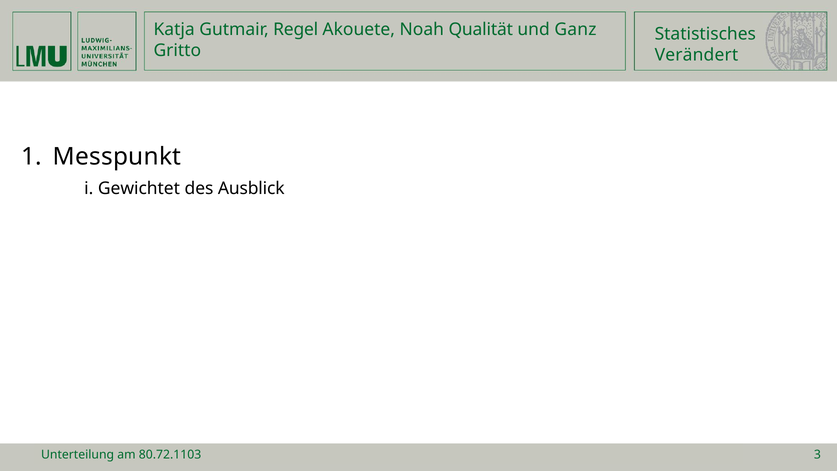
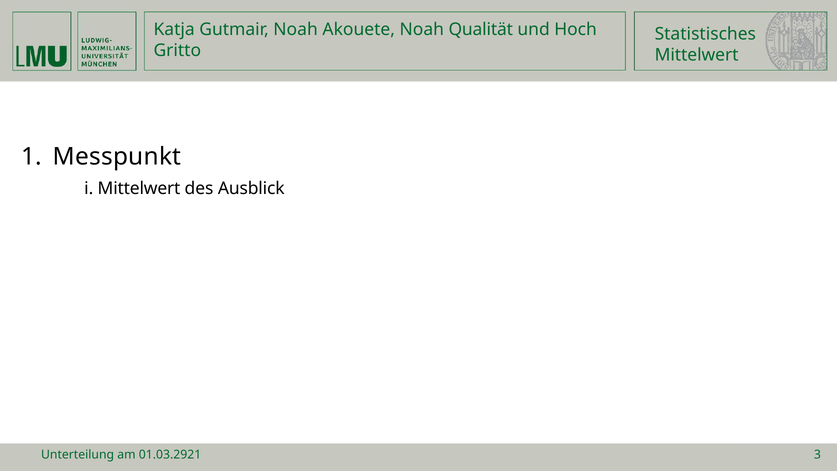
Gutmair Regel: Regel -> Noah
Ganz: Ganz -> Hoch
Verändert at (696, 55): Verändert -> Mittelwert
i Gewichtet: Gewichtet -> Mittelwert
80.72.1103: 80.72.1103 -> 01.03.2921
